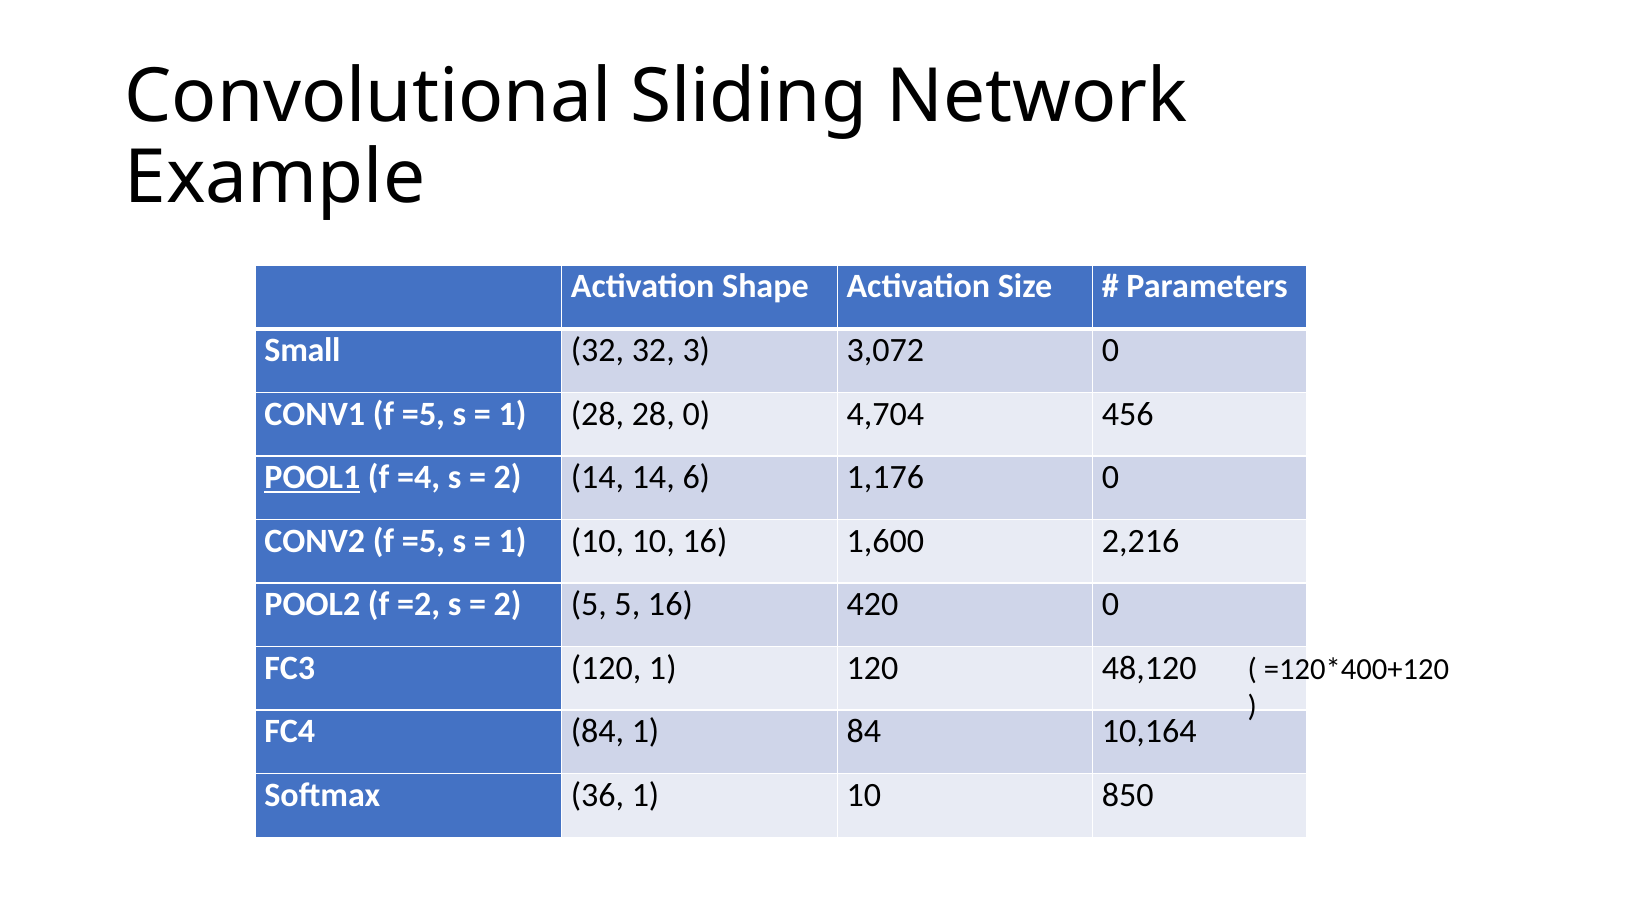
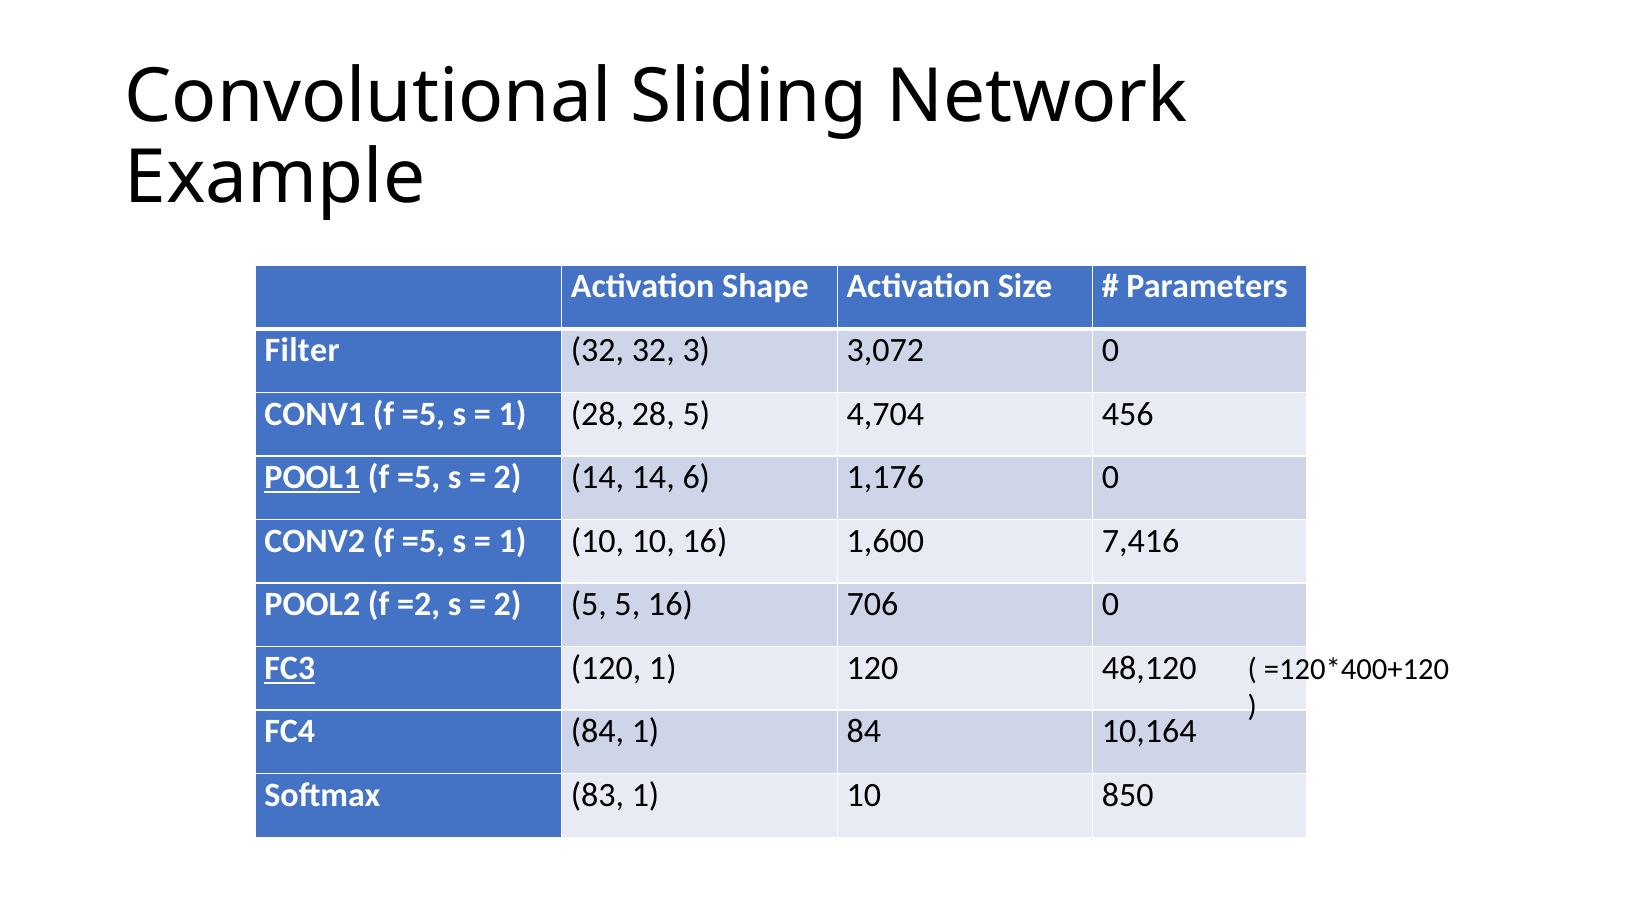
Small: Small -> Filter
28 0: 0 -> 5
=4 at (419, 477): =4 -> =5
2,216: 2,216 -> 7,416
420: 420 -> 706
FC3 underline: none -> present
36: 36 -> 83
